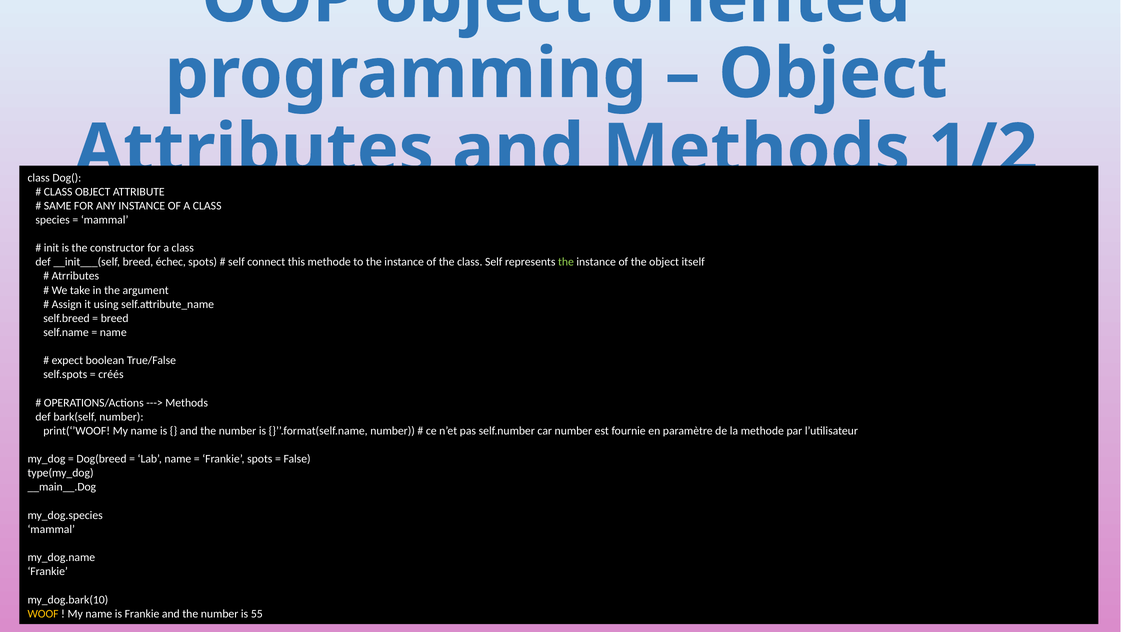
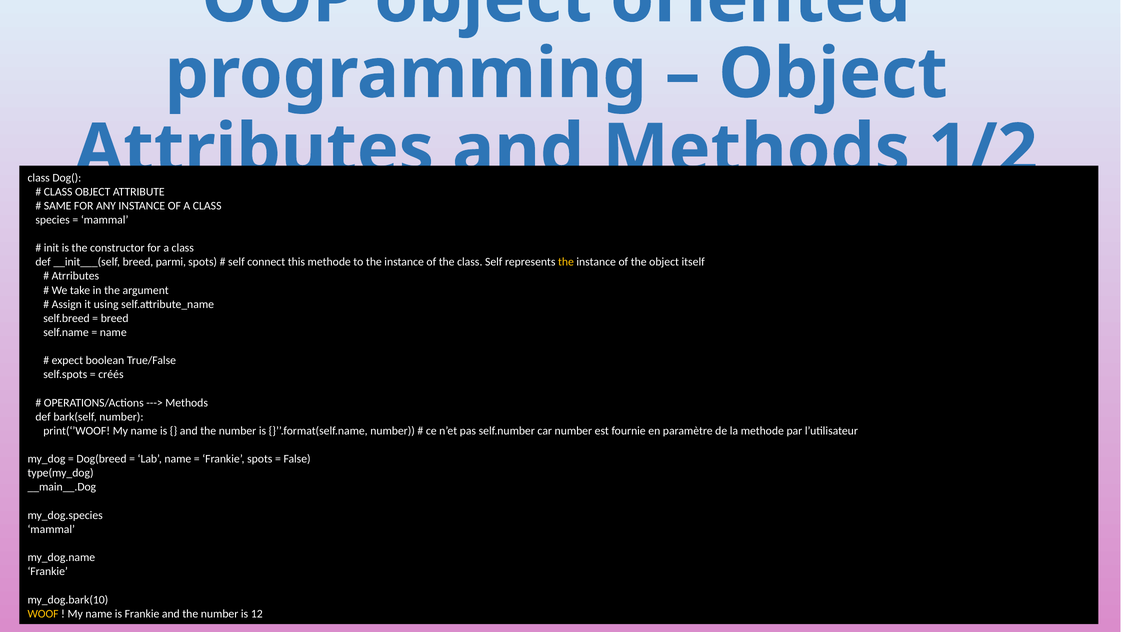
échec: échec -> parmi
the at (566, 262) colour: light green -> yellow
55: 55 -> 12
